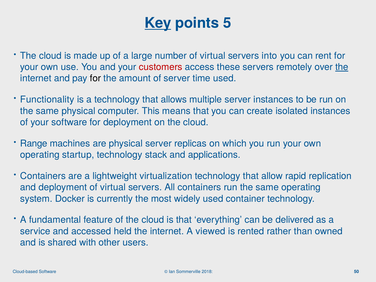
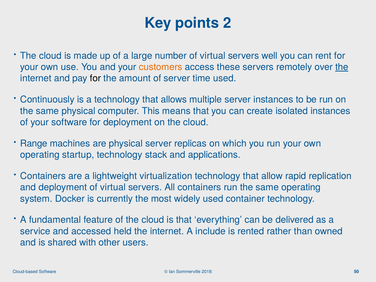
Key underline: present -> none
5: 5 -> 2
into: into -> well
customers colour: red -> orange
Functionality: Functionality -> Continuously
viewed: viewed -> include
